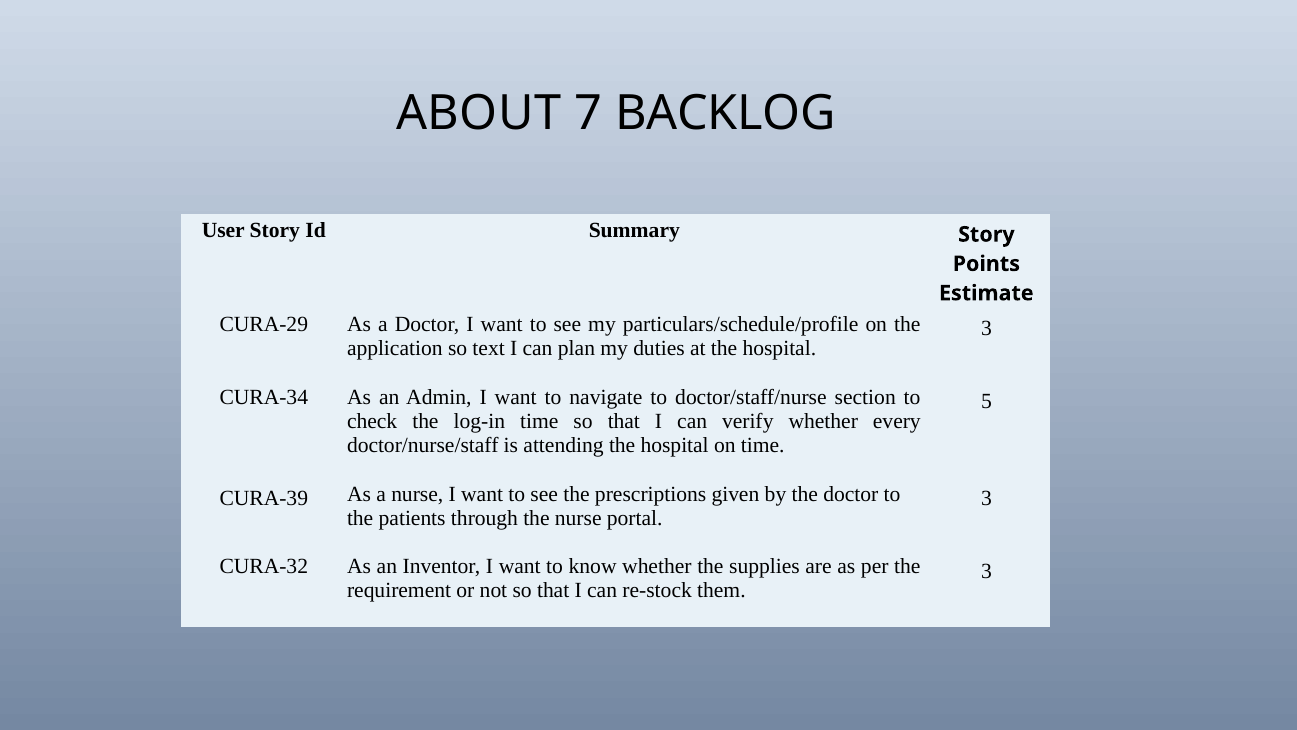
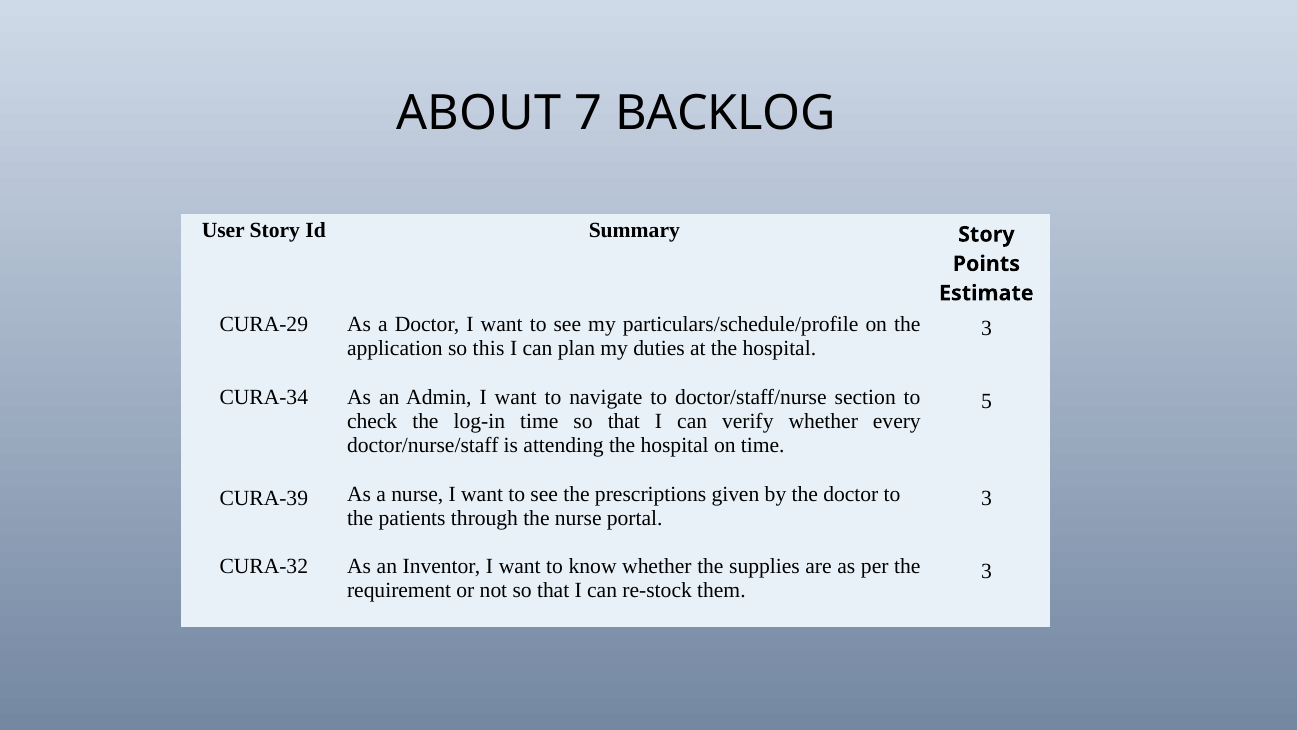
text: text -> this
